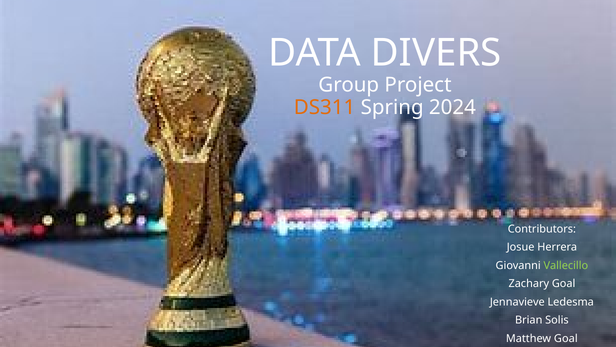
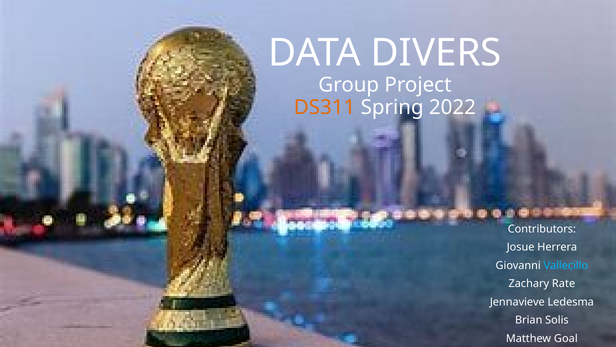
2024: 2024 -> 2022
Vallecillo colour: light green -> light blue
Zachary Goal: Goal -> Rate
